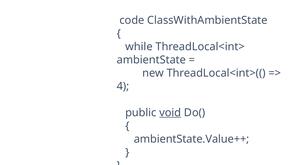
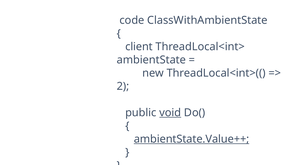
while: while -> client
4: 4 -> 2
ambientState.Value++ underline: none -> present
